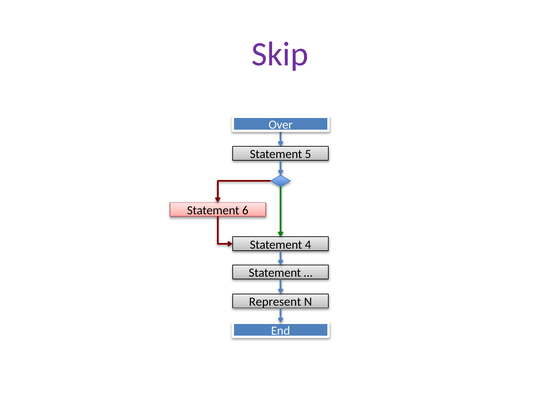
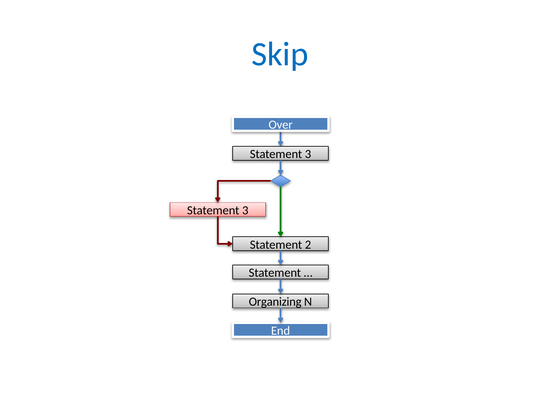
Skip colour: purple -> blue
5 at (308, 154): 5 -> 3
6 at (245, 210): 6 -> 3
4: 4 -> 2
Represent: Represent -> Organizing
